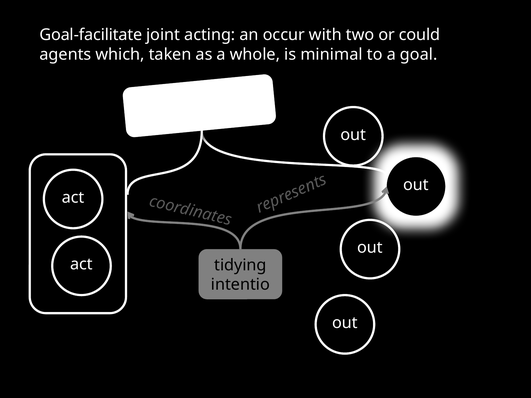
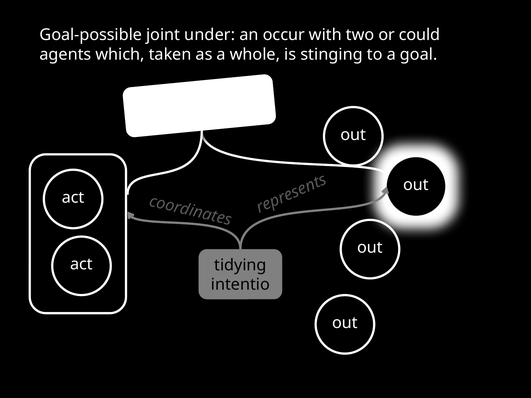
Goal-facilitate: Goal-facilitate -> Goal-possible
acting: acting -> under
minimal: minimal -> stinging
